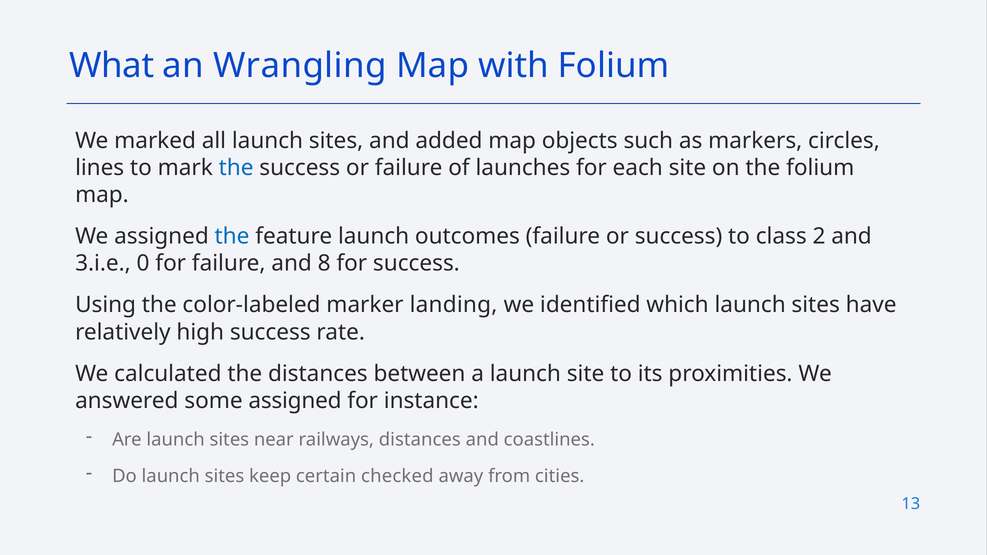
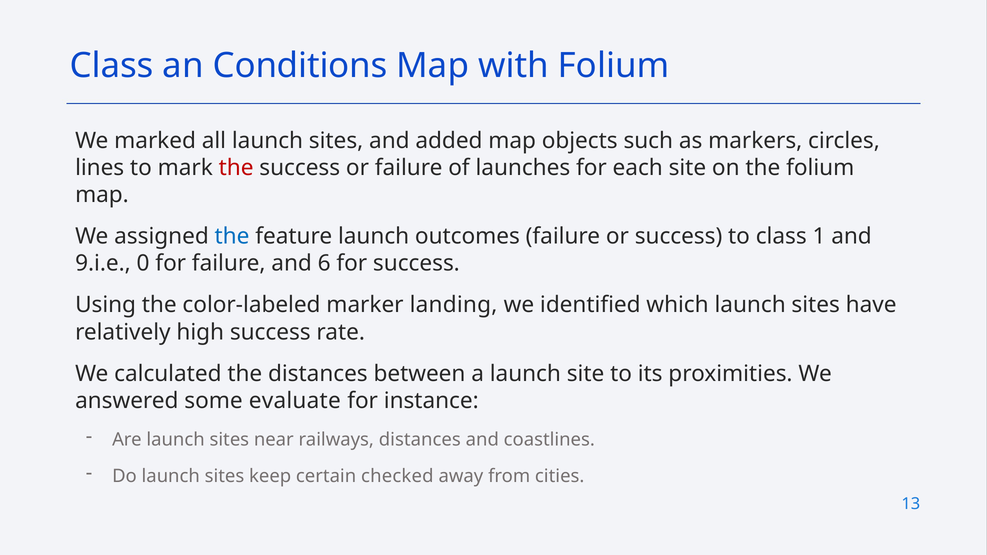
What at (112, 66): What -> Class
Wrangling: Wrangling -> Conditions
the at (236, 168) colour: blue -> red
2: 2 -> 1
3.i.e: 3.i.e -> 9.i.e
8: 8 -> 6
some assigned: assigned -> evaluate
